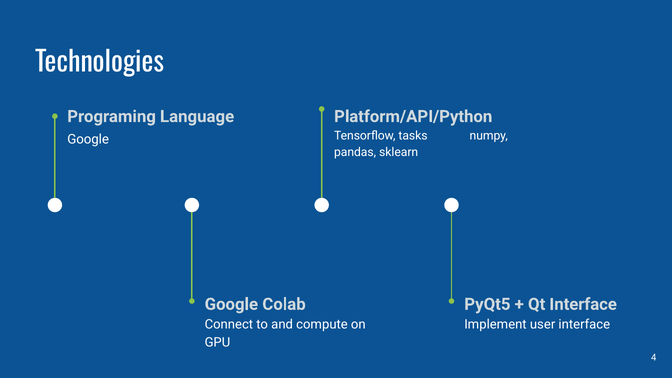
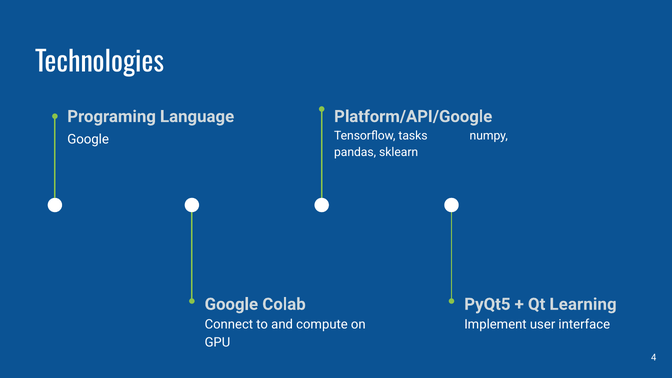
Platform/API/Python: Platform/API/Python -> Platform/API/Google
Qt Interface: Interface -> Learning
